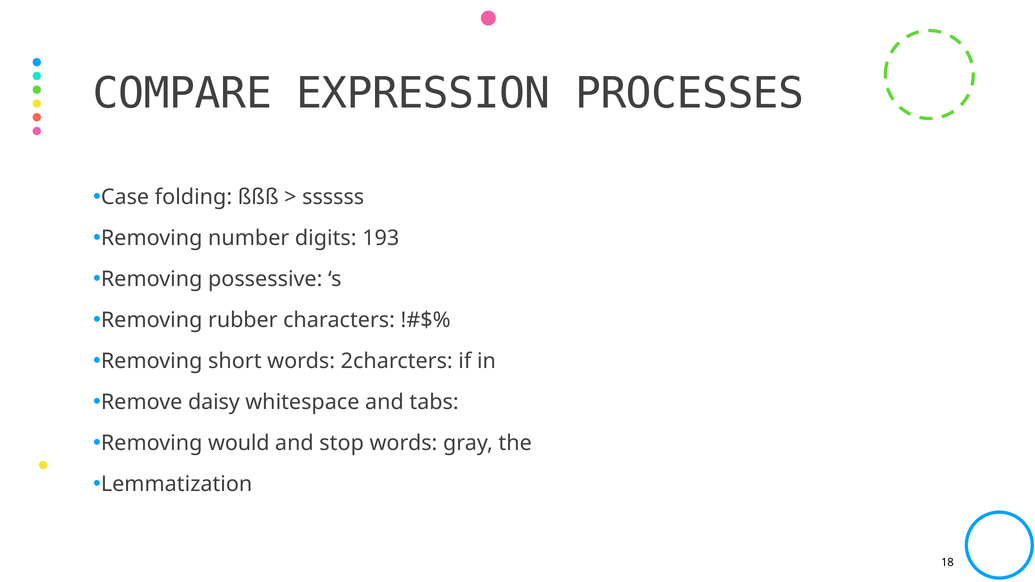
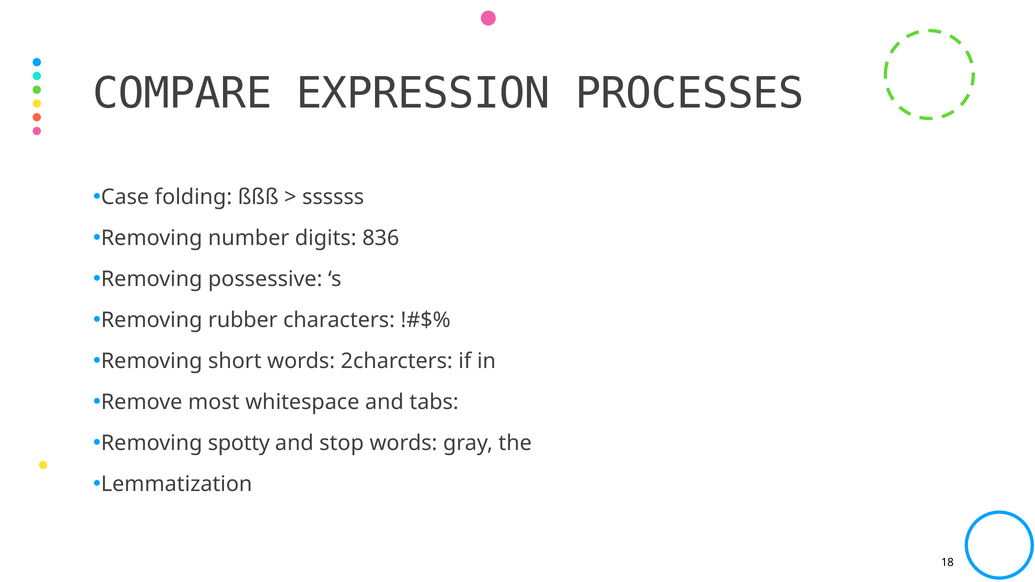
193: 193 -> 836
daisy: daisy -> most
would: would -> spotty
